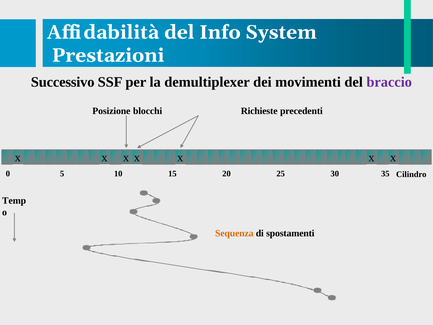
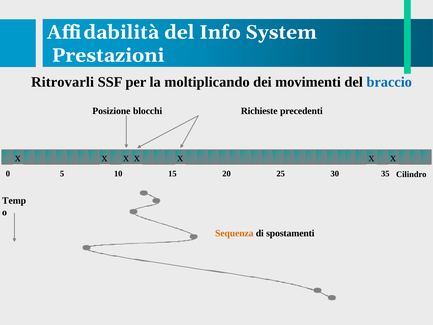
Successivo: Successivo -> Ritrovarli
demultiplexer: demultiplexer -> moltiplicando
braccio colour: purple -> blue
